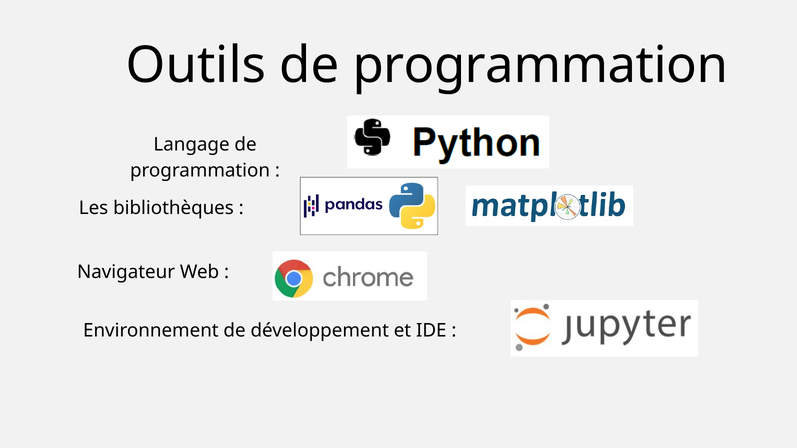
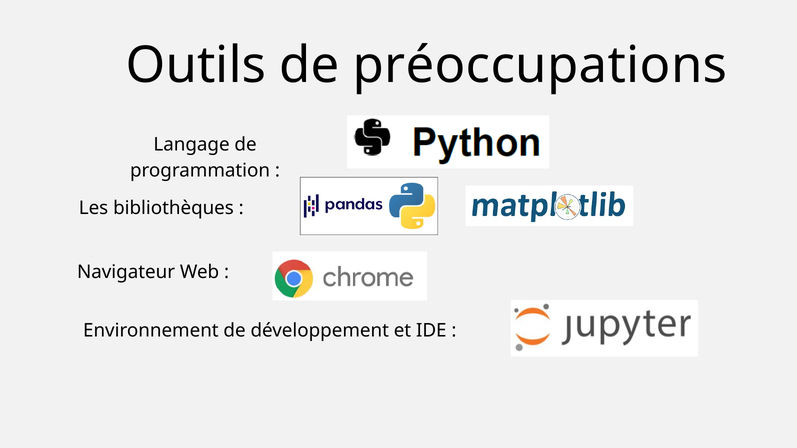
Outils de programmation: programmation -> préoccupations
